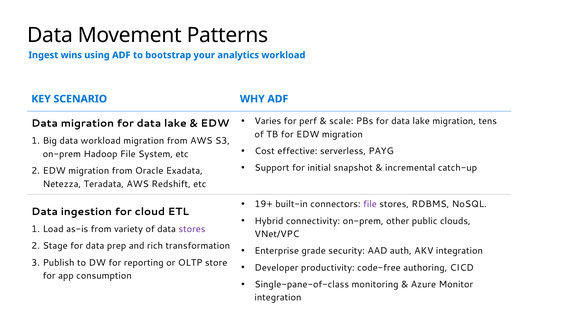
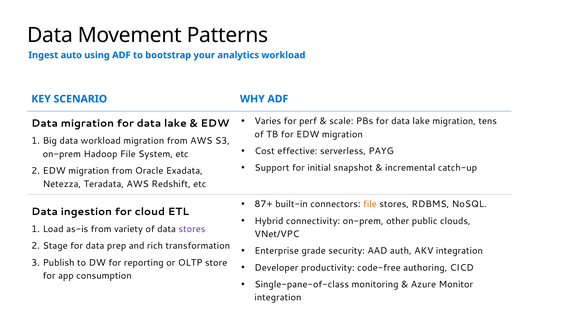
wins: wins -> auto
19+: 19+ -> 87+
file at (370, 204) colour: purple -> orange
